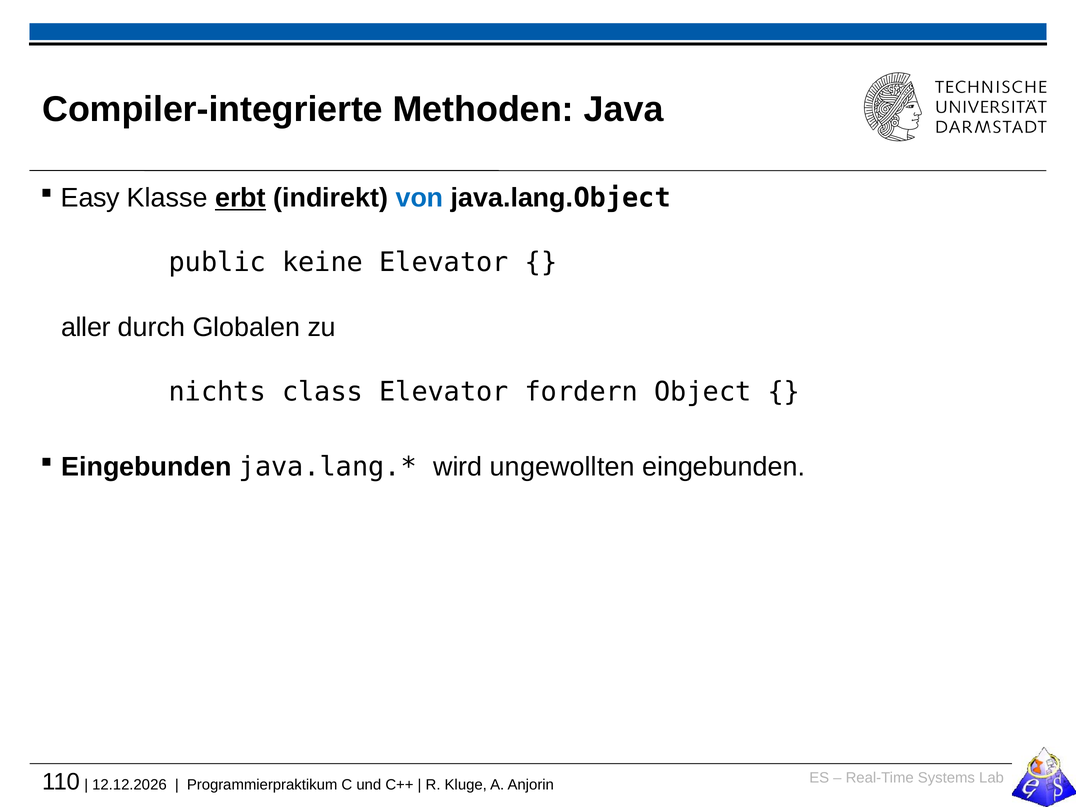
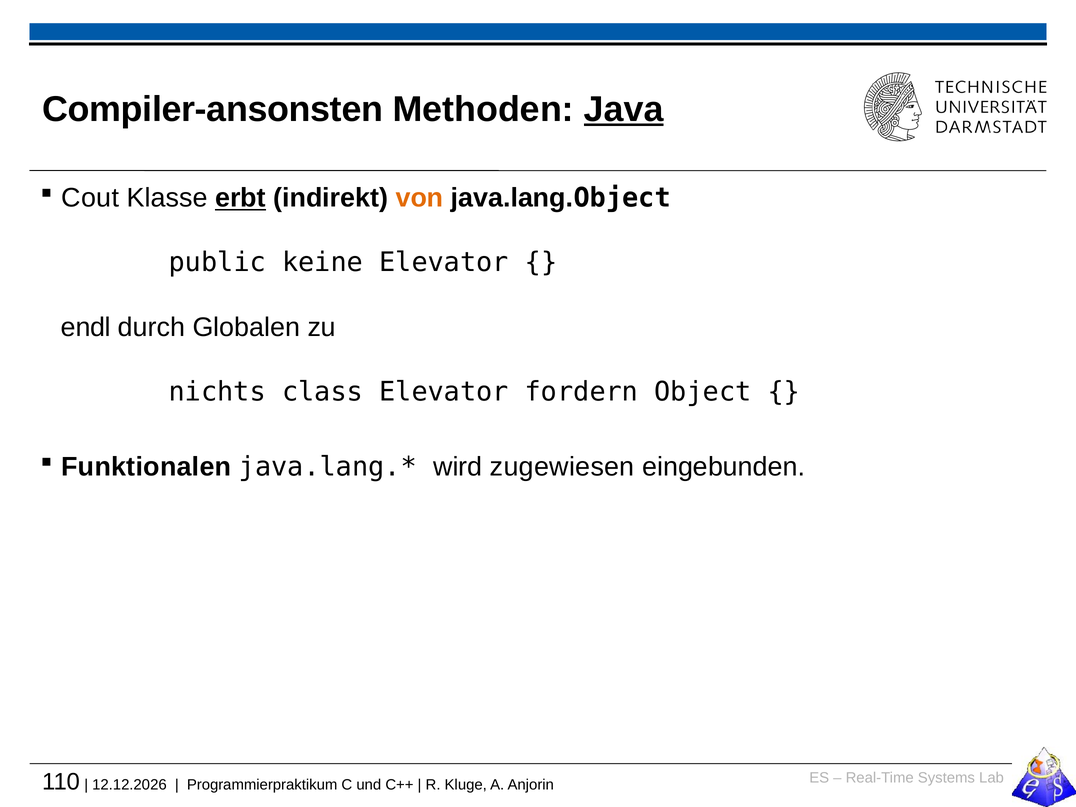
Compiler-integrierte: Compiler-integrierte -> Compiler-ansonsten
Java underline: none -> present
Easy: Easy -> Cout
von colour: blue -> orange
aller: aller -> endl
Eingebunden at (146, 467): Eingebunden -> Funktionalen
ungewollten: ungewollten -> zugewiesen
